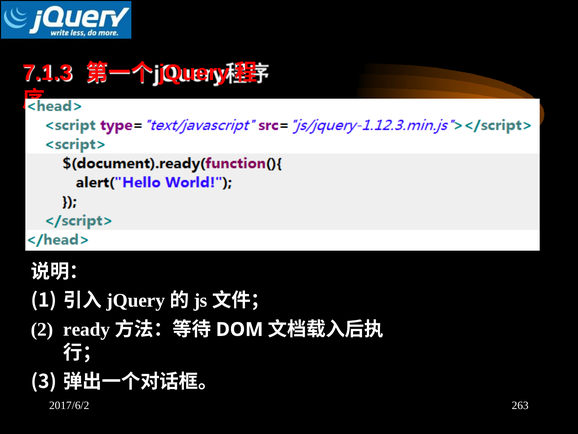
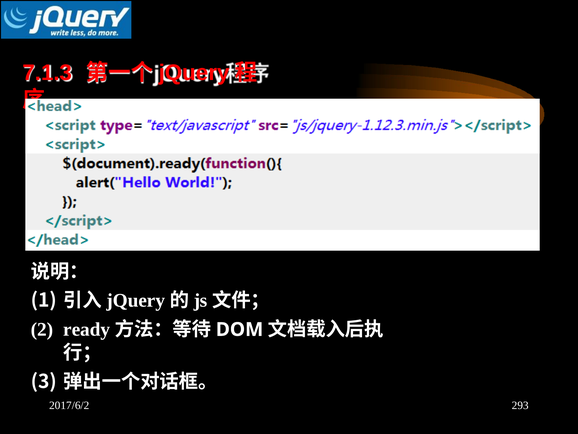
263: 263 -> 293
